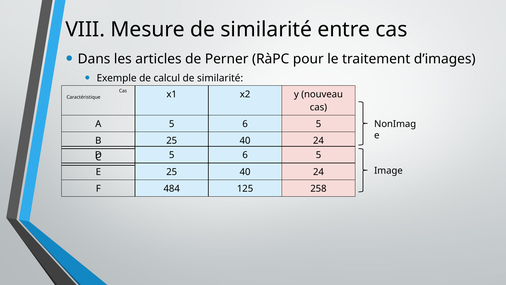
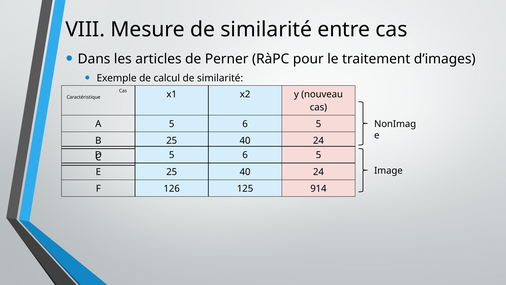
484: 484 -> 126
258: 258 -> 914
